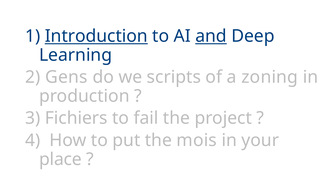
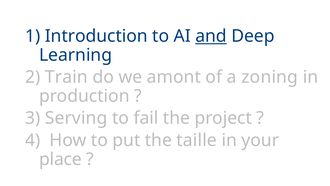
Introduction underline: present -> none
Gens: Gens -> Train
scripts: scripts -> amont
Fichiers: Fichiers -> Serving
mois: mois -> taille
